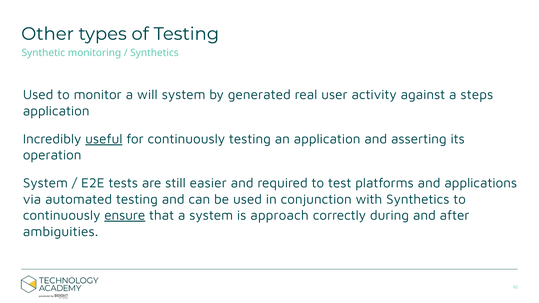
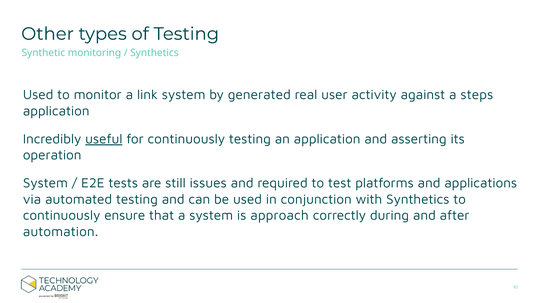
will: will -> link
easier: easier -> issues
ensure underline: present -> none
ambiguities: ambiguities -> automation
